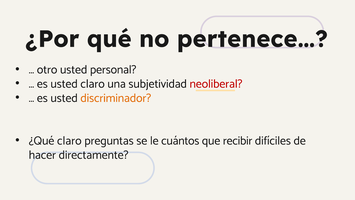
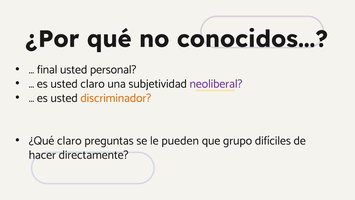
pertenece…: pertenece… -> conocidos…
otro: otro -> final
neoliberal colour: red -> purple
cuántos: cuántos -> pueden
recibir: recibir -> grupo
